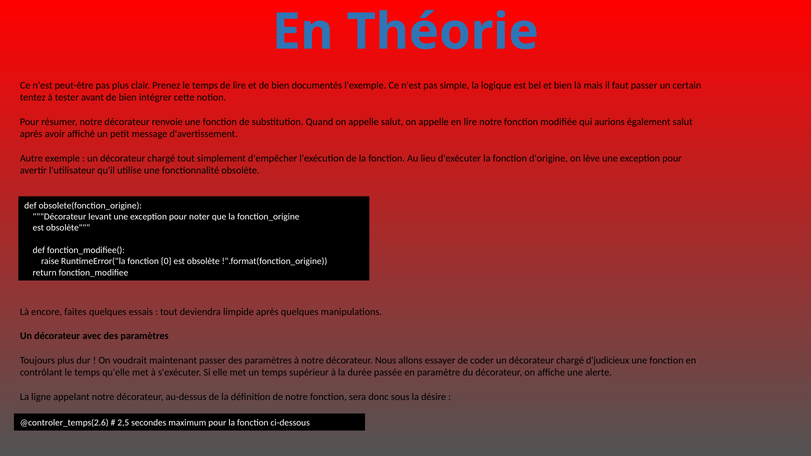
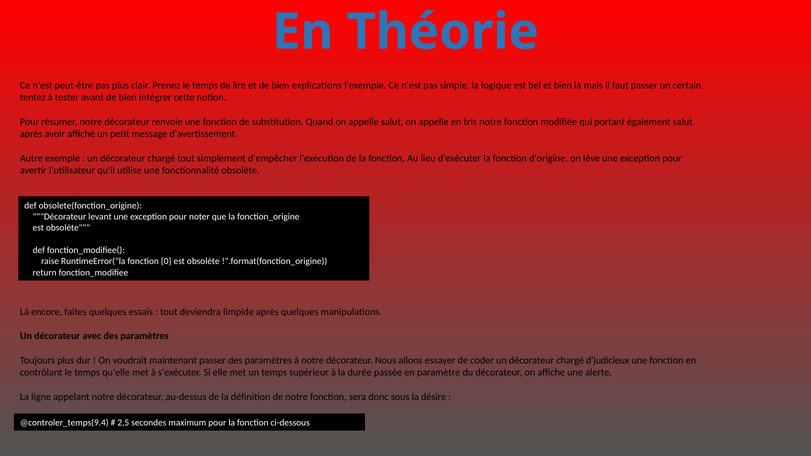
documentés: documentés -> explications
en lire: lire -> tris
aurions: aurions -> portant
@controler_temps(2.6: @controler_temps(2.6 -> @controler_temps(9.4
